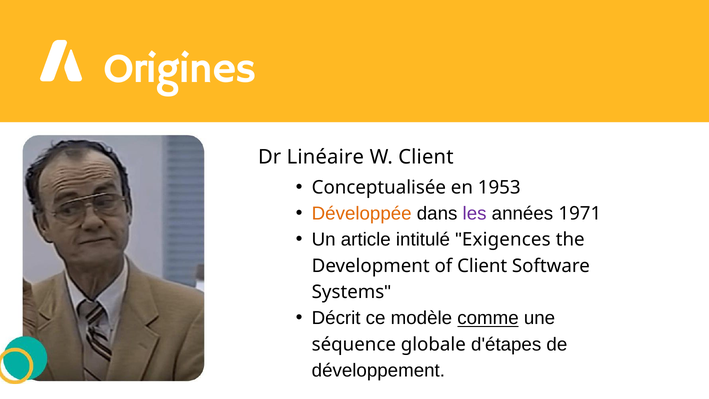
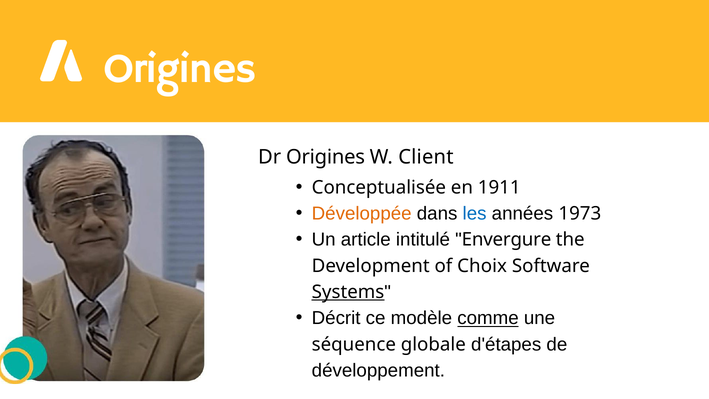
Dr Linéaire: Linéaire -> Origines
1953: 1953 -> 1911
les colour: purple -> blue
1971: 1971 -> 1973
Exigences: Exigences -> Envergure
of Client: Client -> Choix
Systems underline: none -> present
